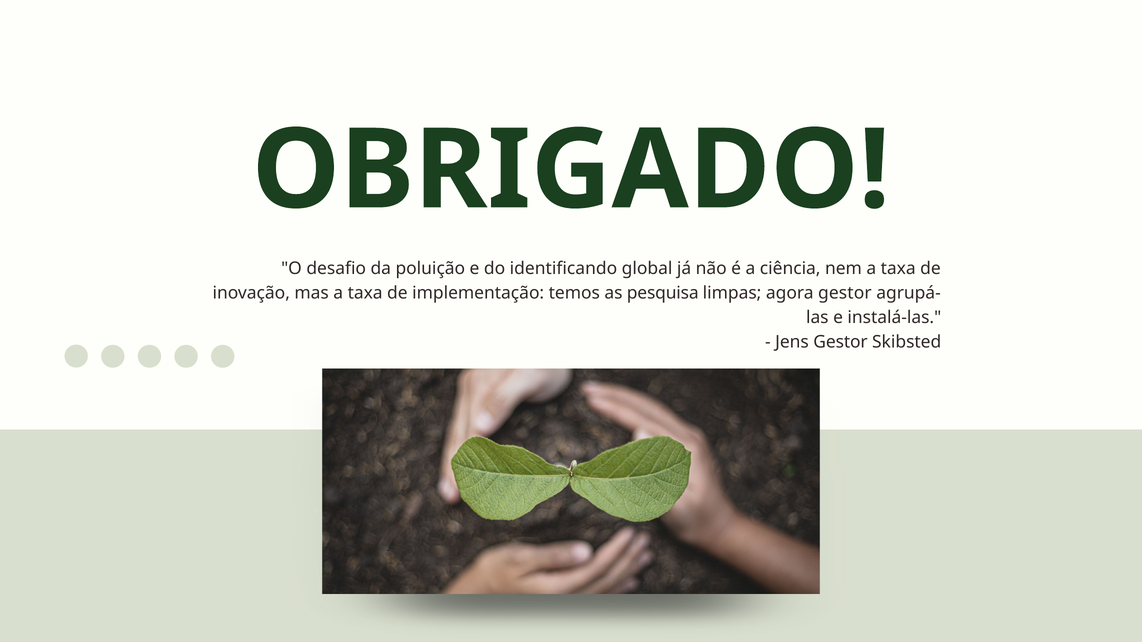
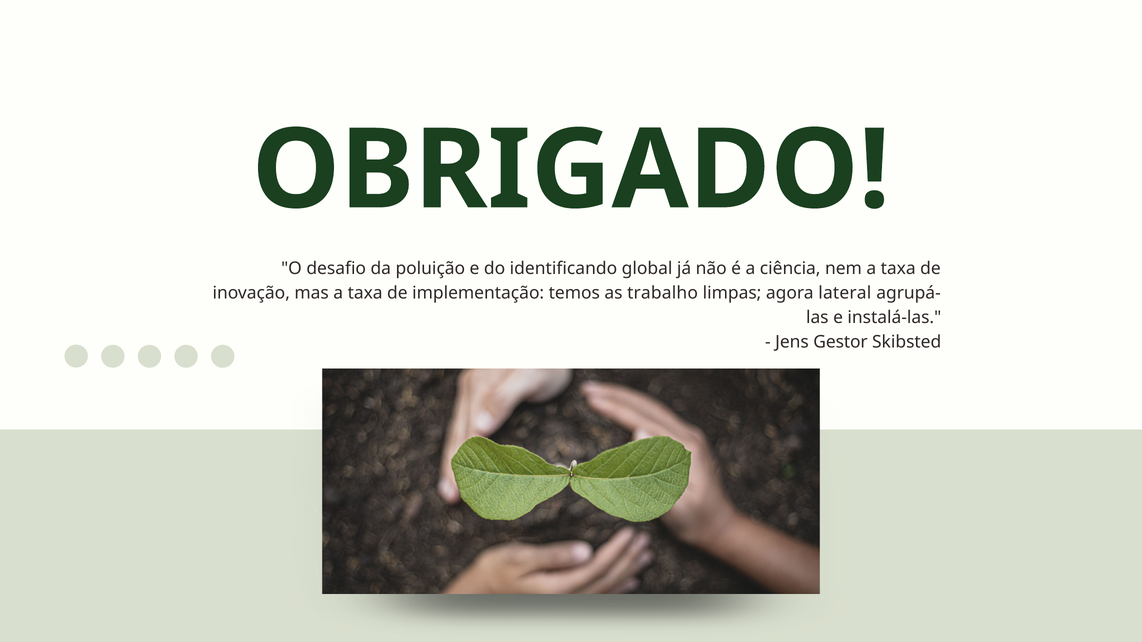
pesquisa: pesquisa -> trabalho
agora gestor: gestor -> lateral
